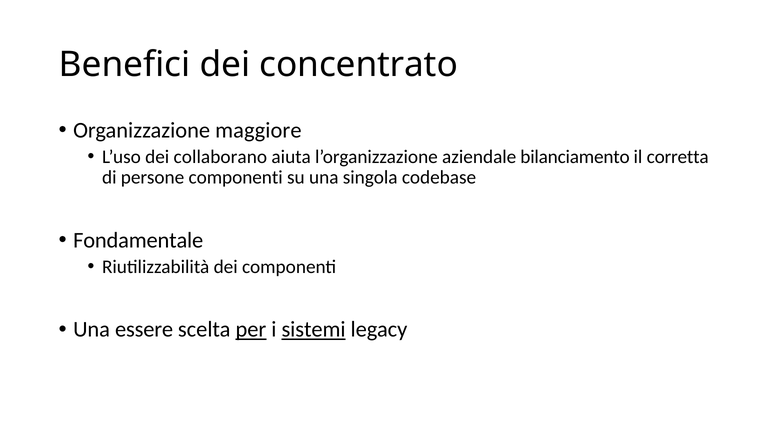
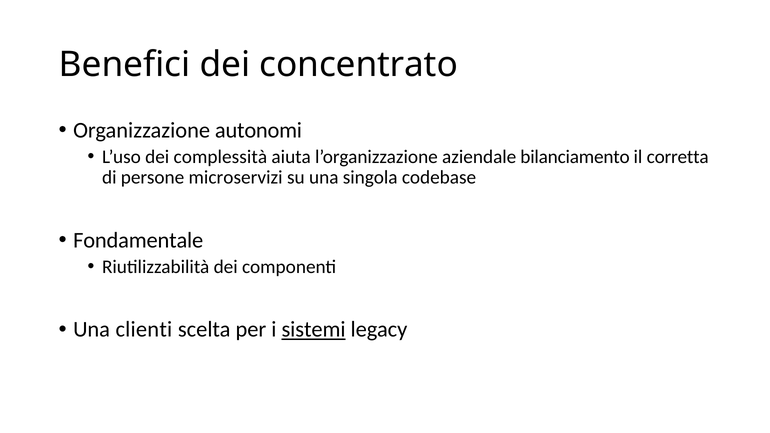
maggiore: maggiore -> autonomi
collaborano: collaborano -> complessità
persone componenti: componenti -> microservizi
essere: essere -> clienti
per underline: present -> none
